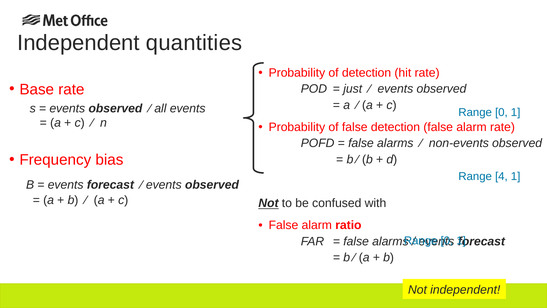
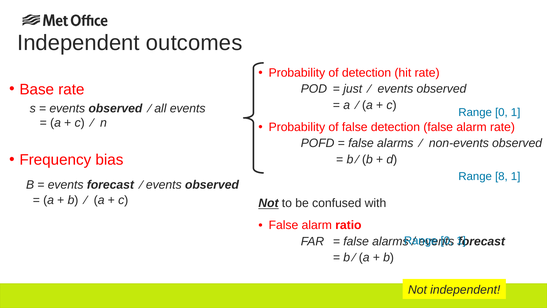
quantities: quantities -> outcomes
4: 4 -> 8
